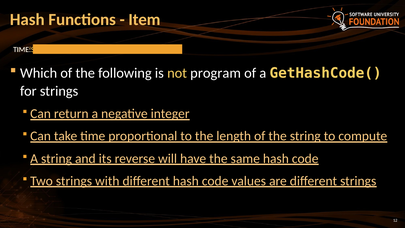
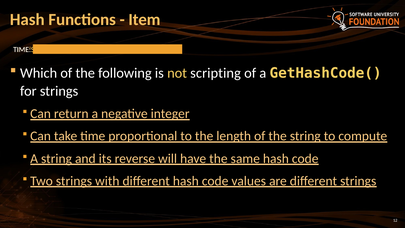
program: program -> scripting
